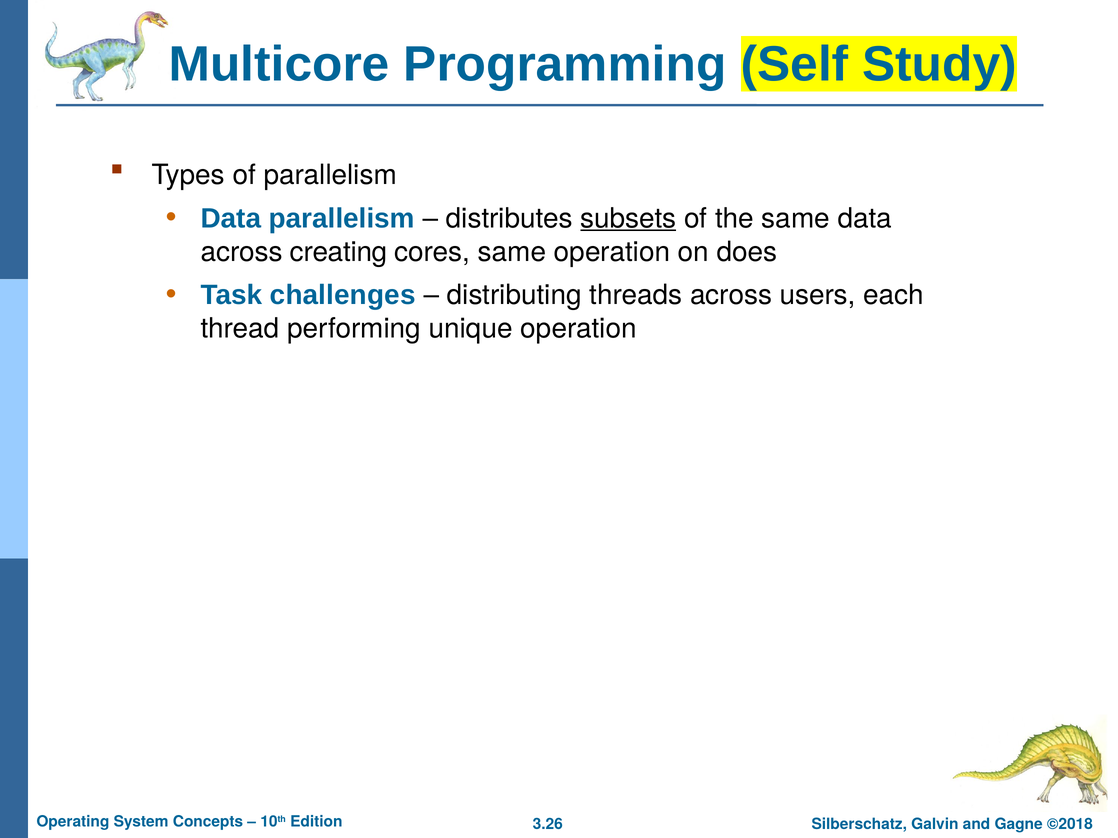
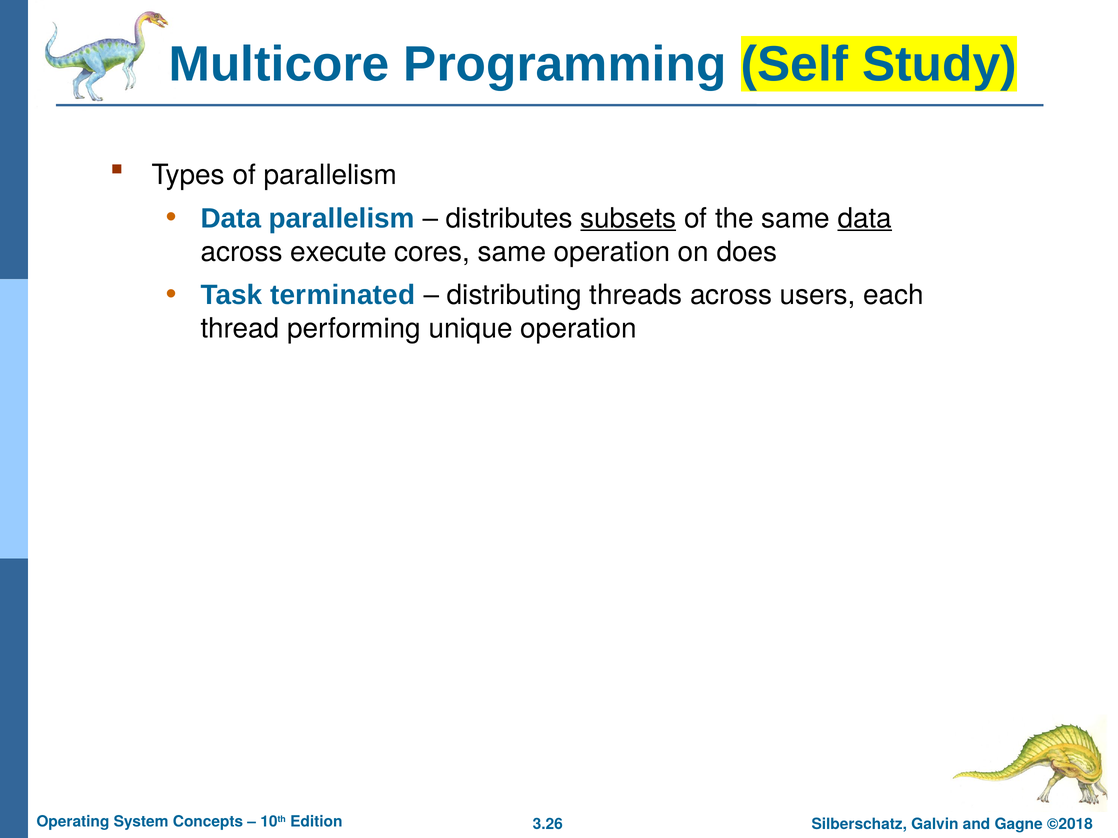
data at (865, 218) underline: none -> present
creating: creating -> execute
challenges: challenges -> terminated
